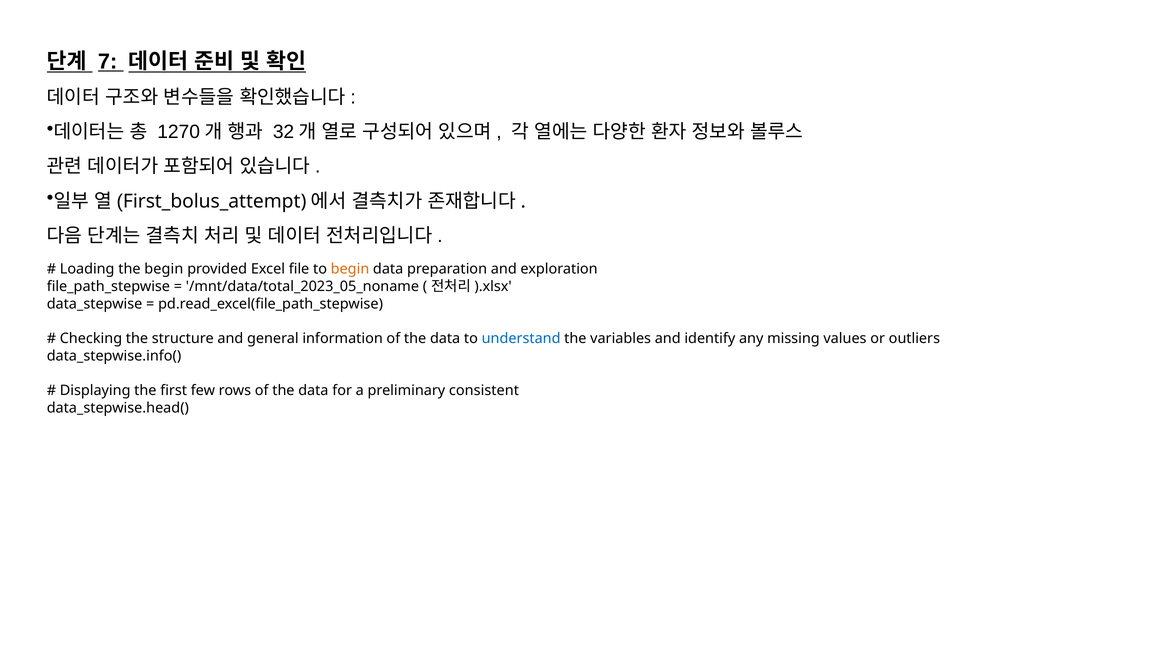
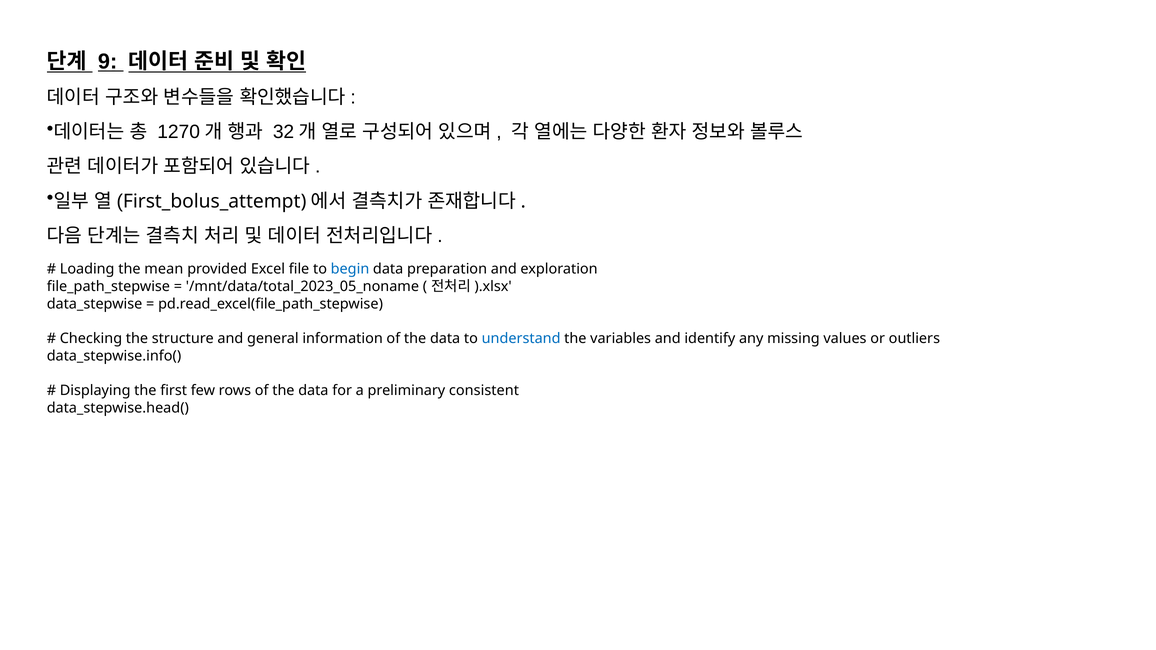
7: 7 -> 9
the begin: begin -> mean
begin at (350, 269) colour: orange -> blue
